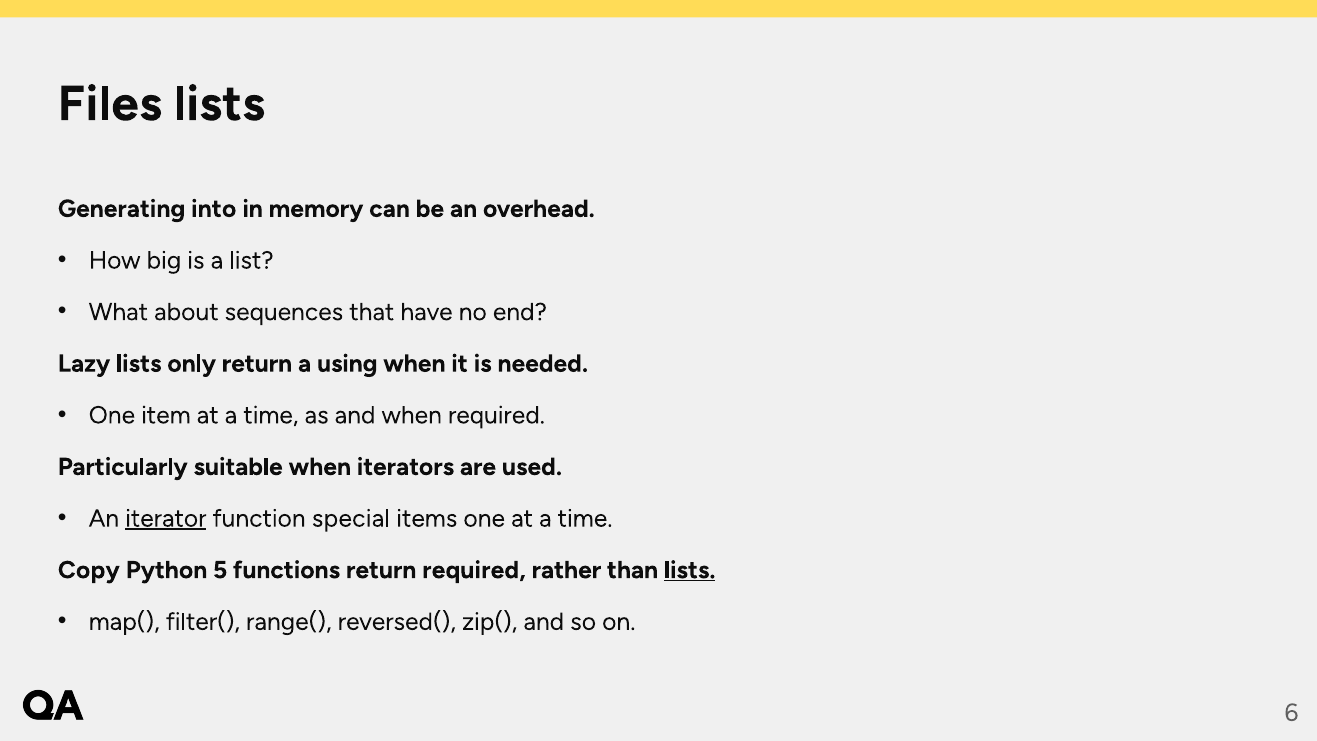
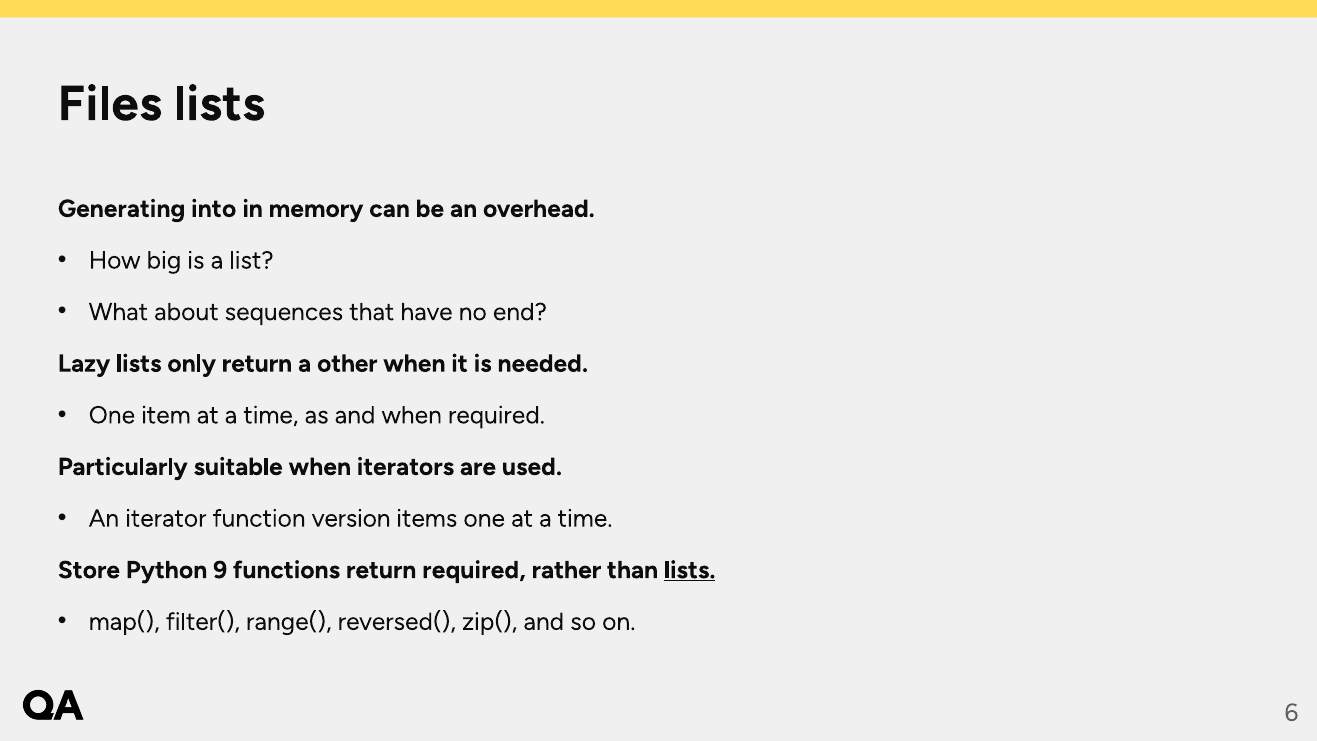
using: using -> other
iterator underline: present -> none
special: special -> version
Copy: Copy -> Store
5: 5 -> 9
